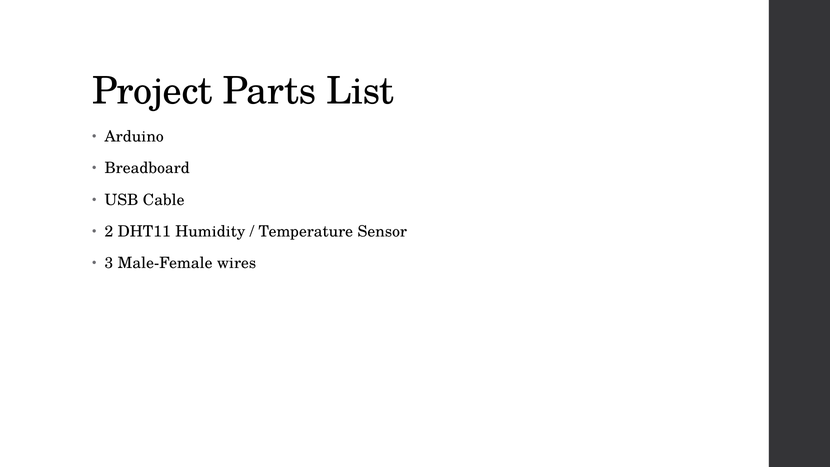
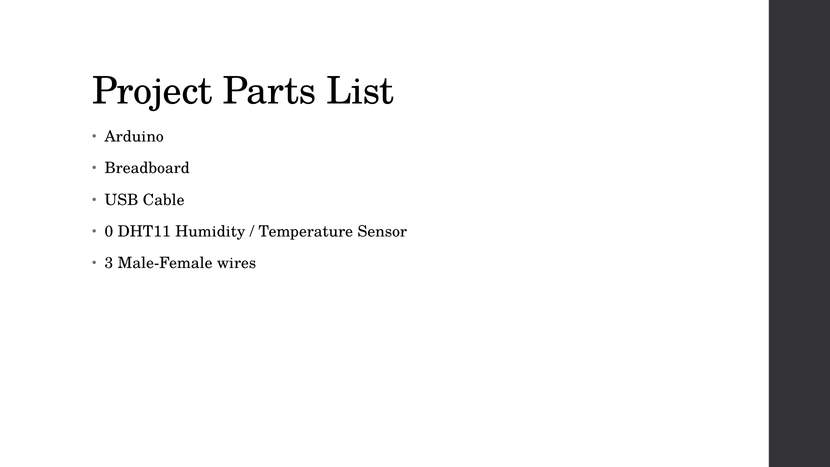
2: 2 -> 0
